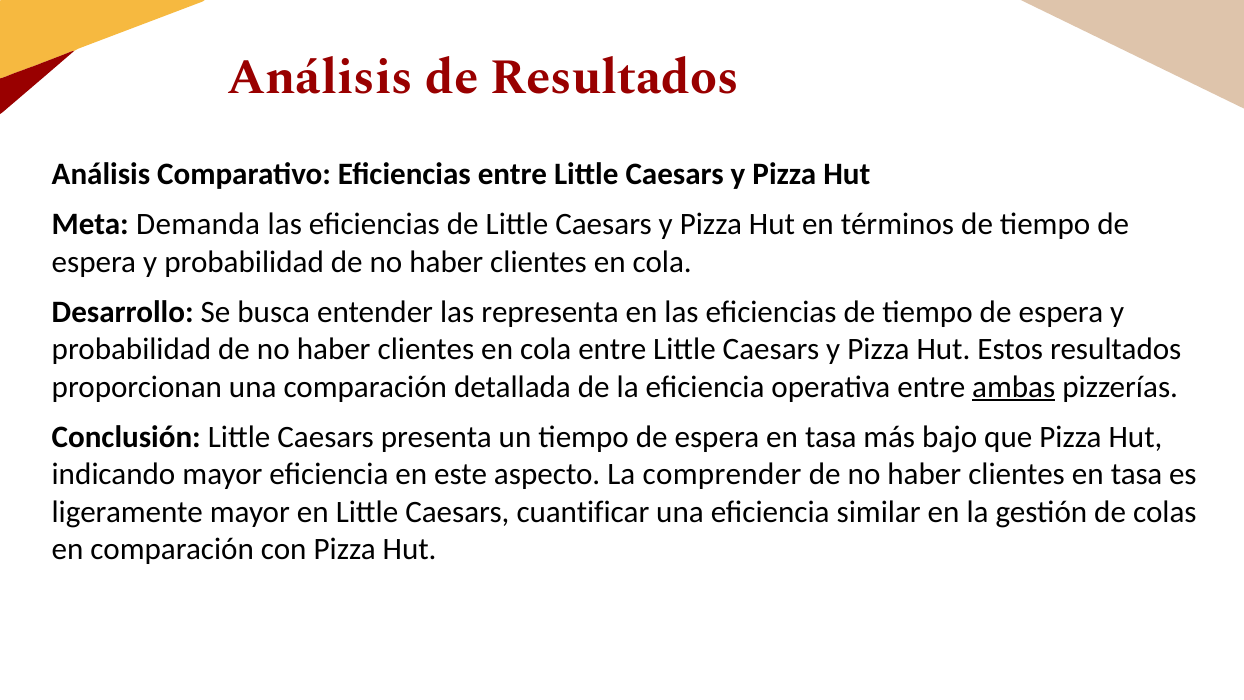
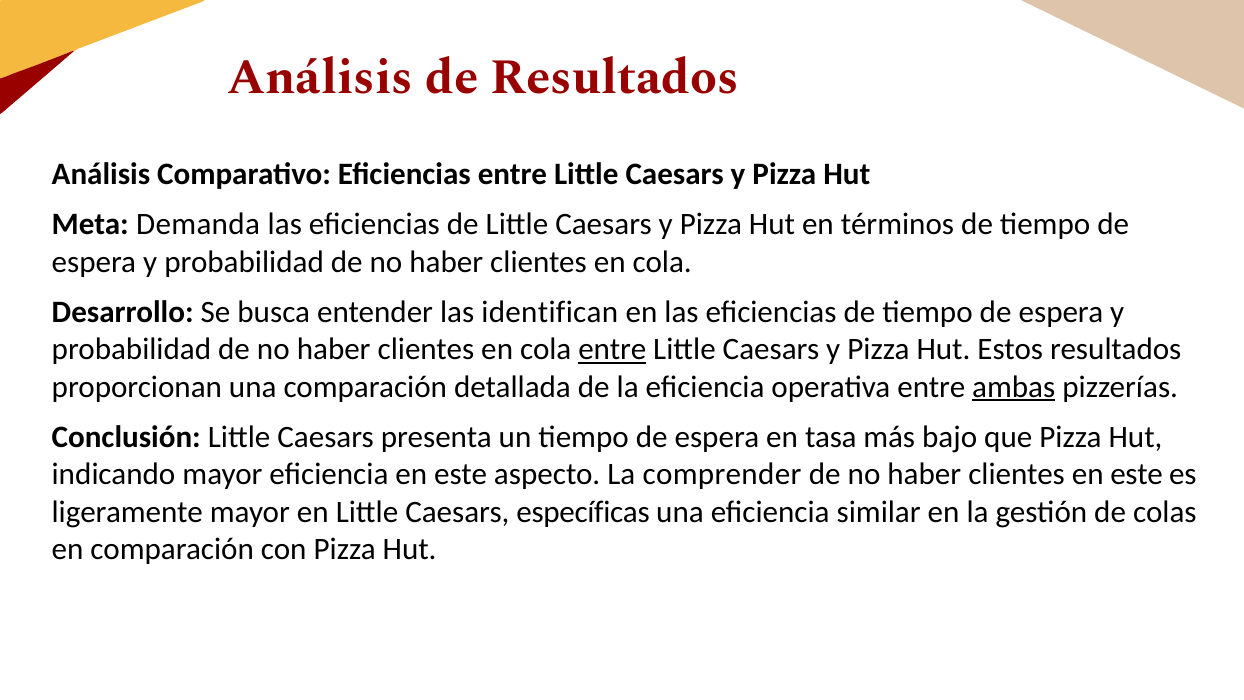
representa: representa -> identifican
entre at (612, 349) underline: none -> present
clientes en tasa: tasa -> este
cuantificar: cuantificar -> específicas
